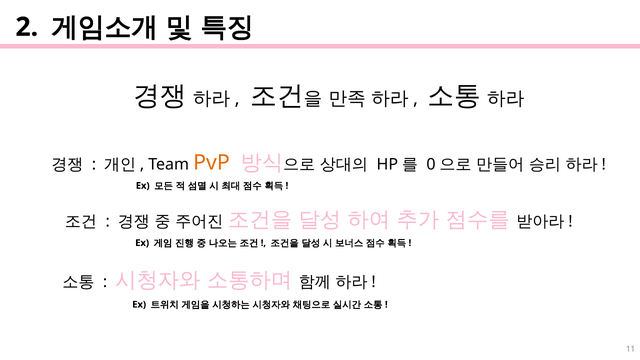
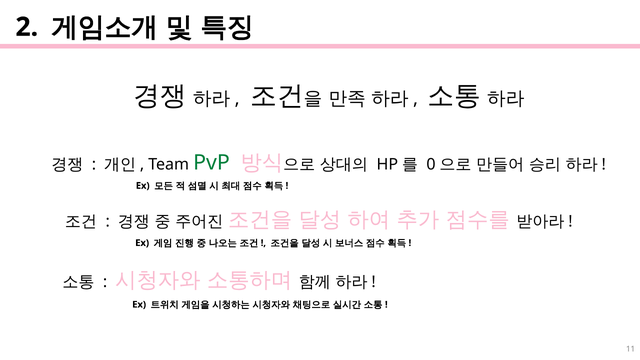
PvP colour: orange -> green
